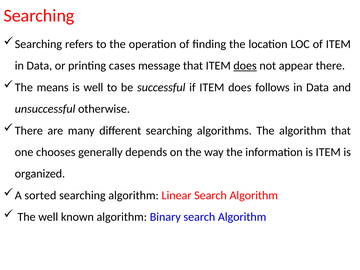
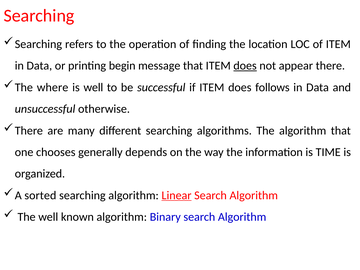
cases: cases -> begin
means: means -> where
is ITEM: ITEM -> TIME
Linear underline: none -> present
